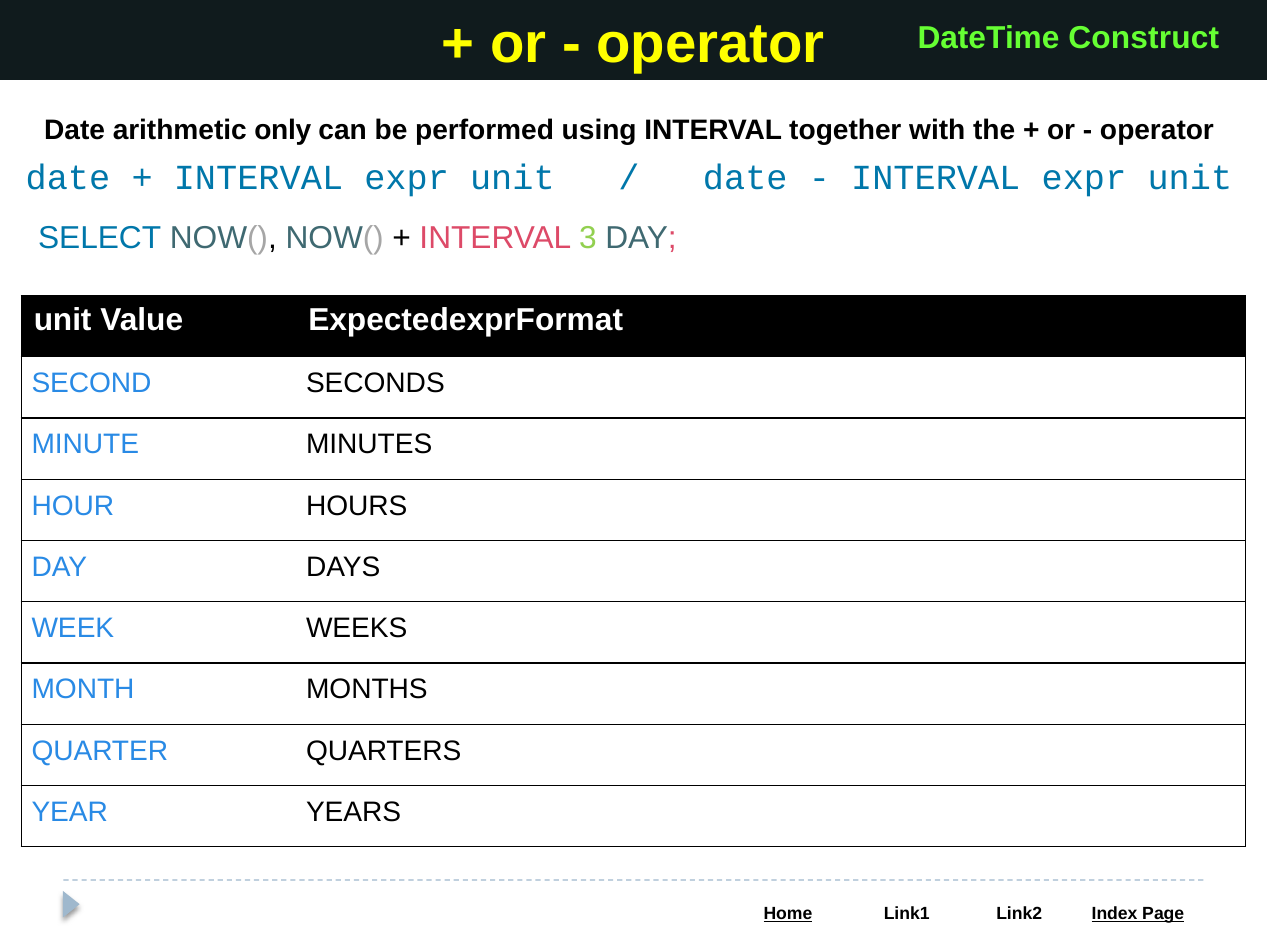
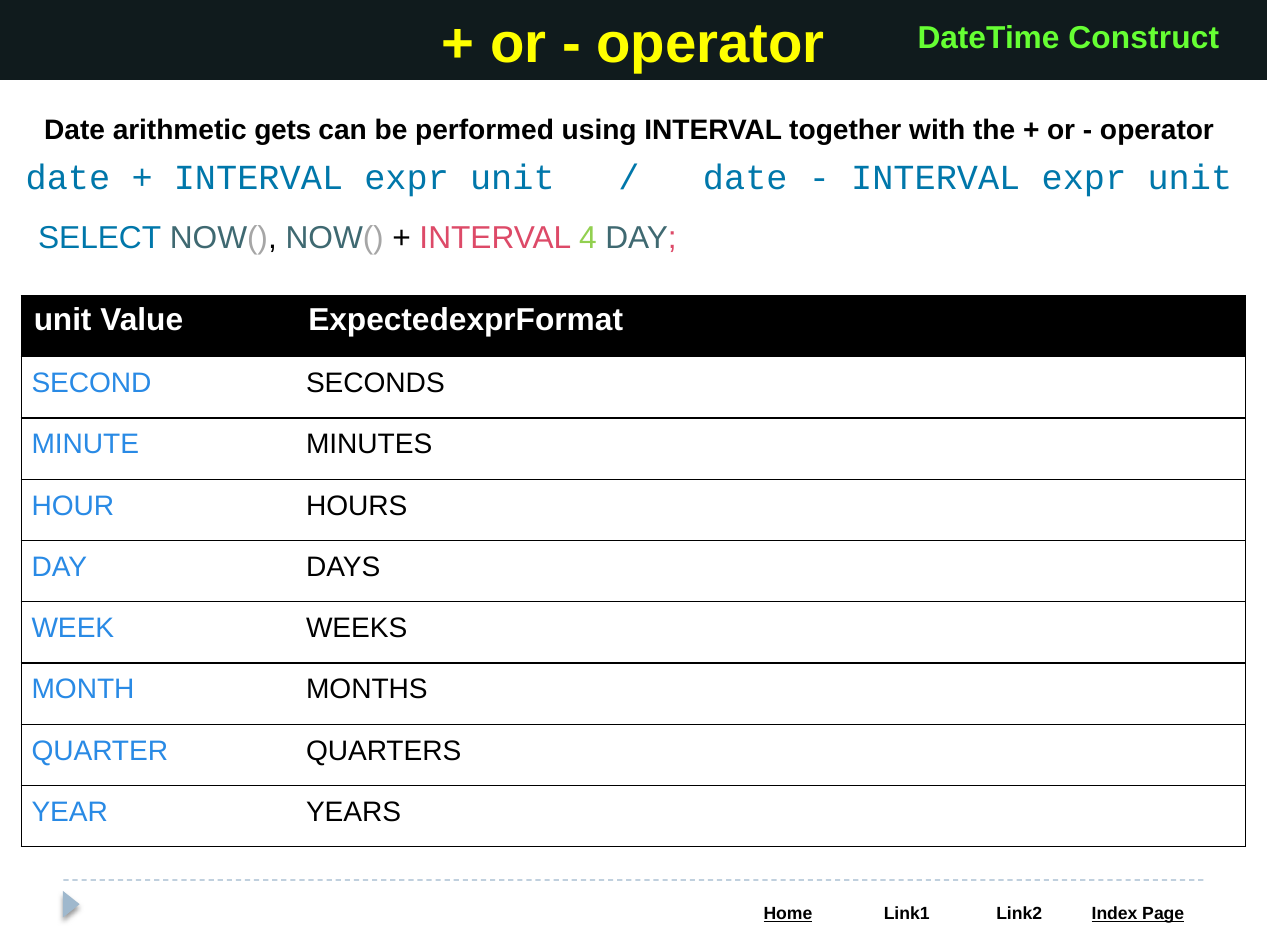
only: only -> gets
3: 3 -> 4
